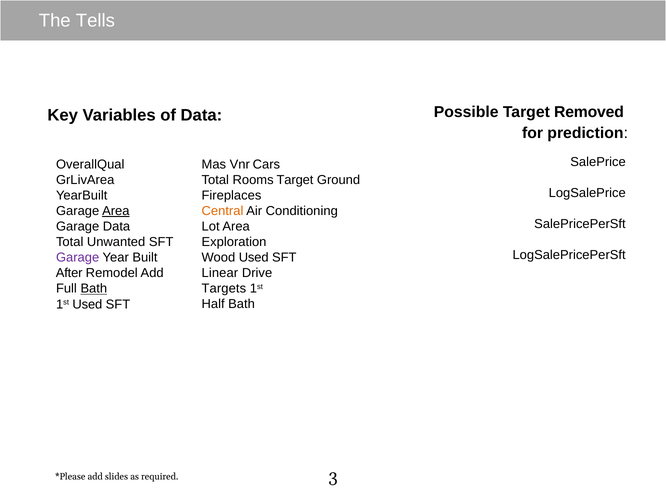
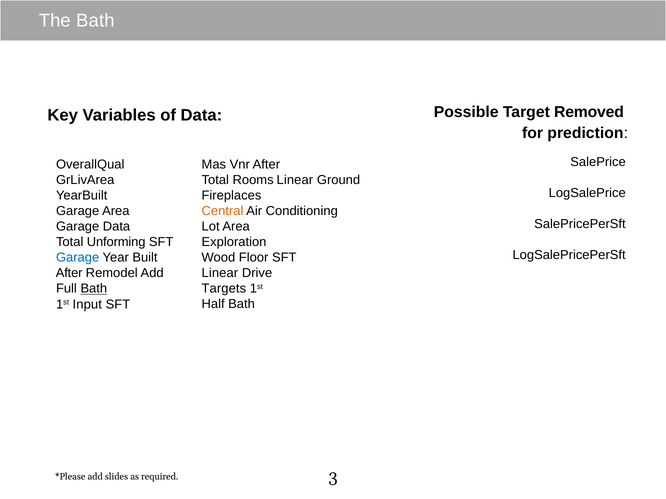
The Tells: Tells -> Bath
Vnr Cars: Cars -> After
Rooms Target: Target -> Linear
Area at (116, 211) underline: present -> none
Unwanted: Unwanted -> Unforming
Garage at (78, 258) colour: purple -> blue
Wood Used: Used -> Floor
1st Used: Used -> Input
